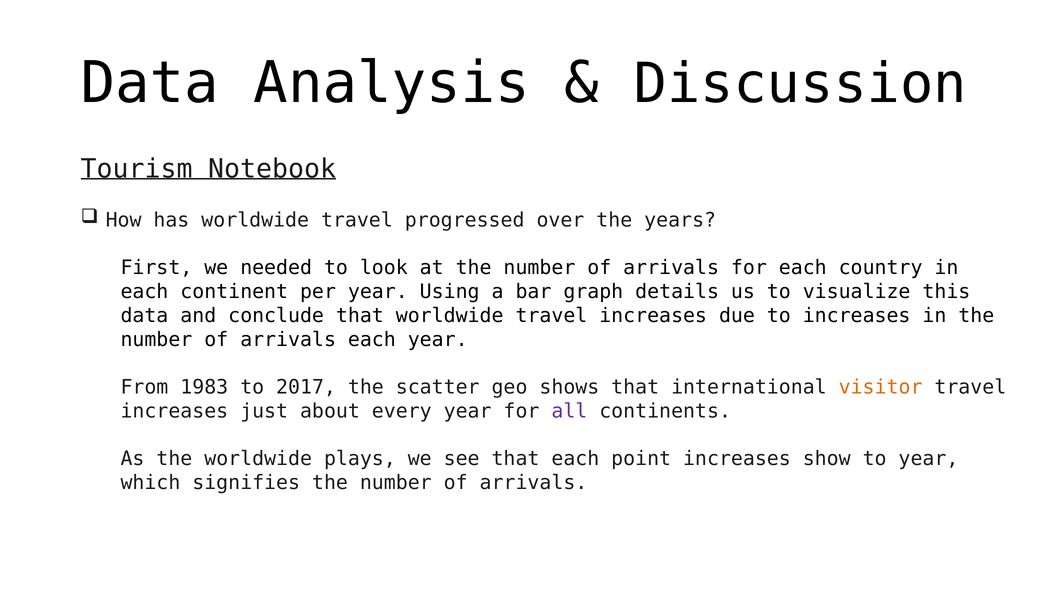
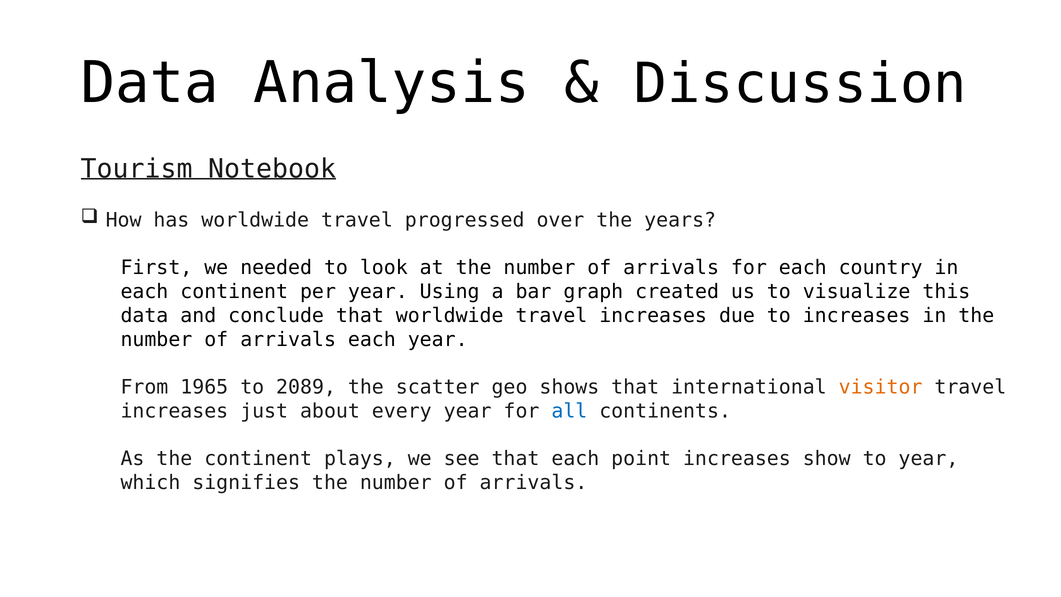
details: details -> created
1983: 1983 -> 1965
2017: 2017 -> 2089
all colour: purple -> blue
the worldwide: worldwide -> continent
